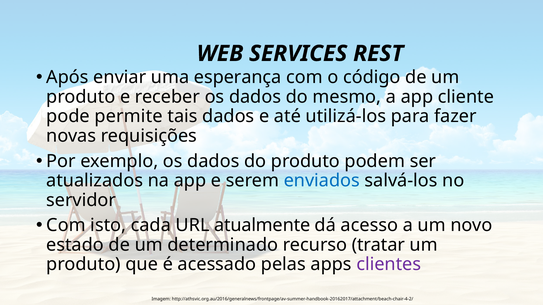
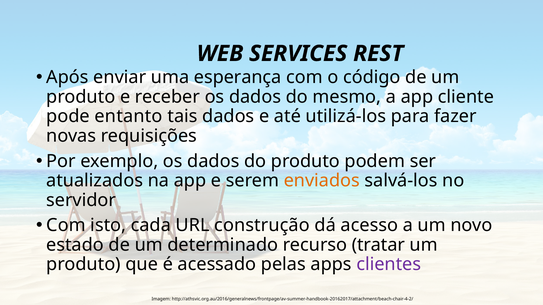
permite: permite -> entanto
enviados colour: blue -> orange
atualmente: atualmente -> construção
